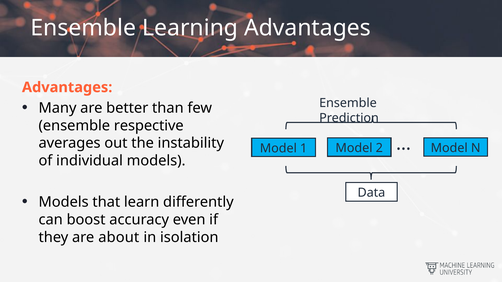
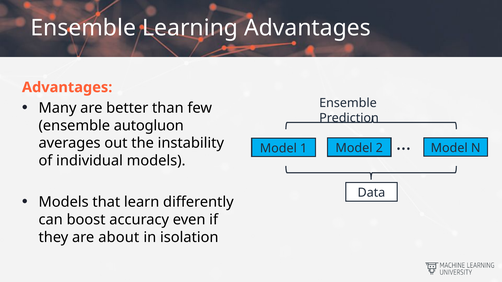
respective: respective -> autogluon
